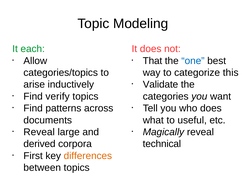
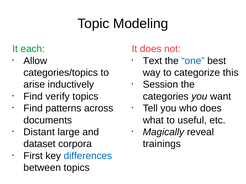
That: That -> Text
Validate: Validate -> Session
Reveal at (39, 132): Reveal -> Distant
derived: derived -> dataset
technical: technical -> trainings
differences colour: orange -> blue
